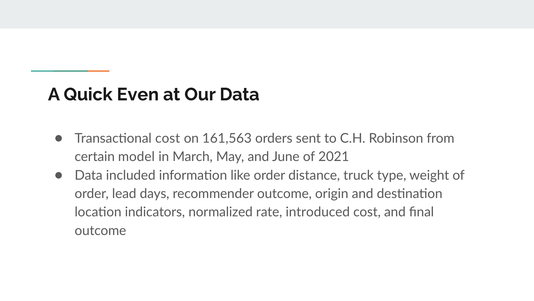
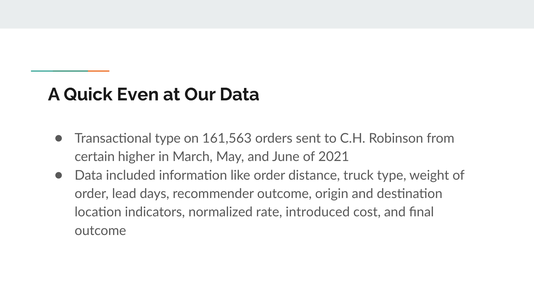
Transactional cost: cost -> type
model: model -> higher
